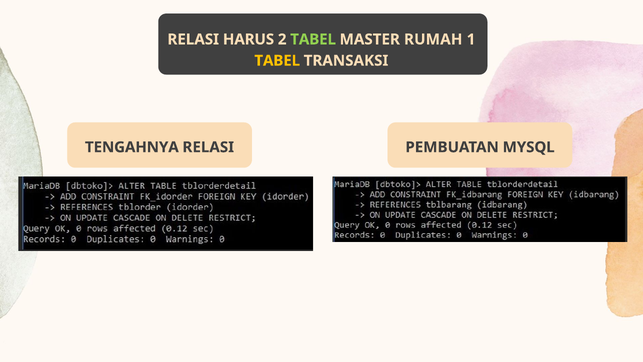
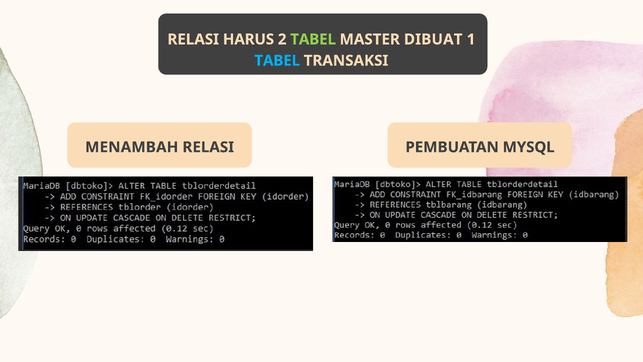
RUMAH: RUMAH -> DIBUAT
TABEL at (277, 61) colour: yellow -> light blue
TENGAHNYA: TENGAHNYA -> MENAMBAH
